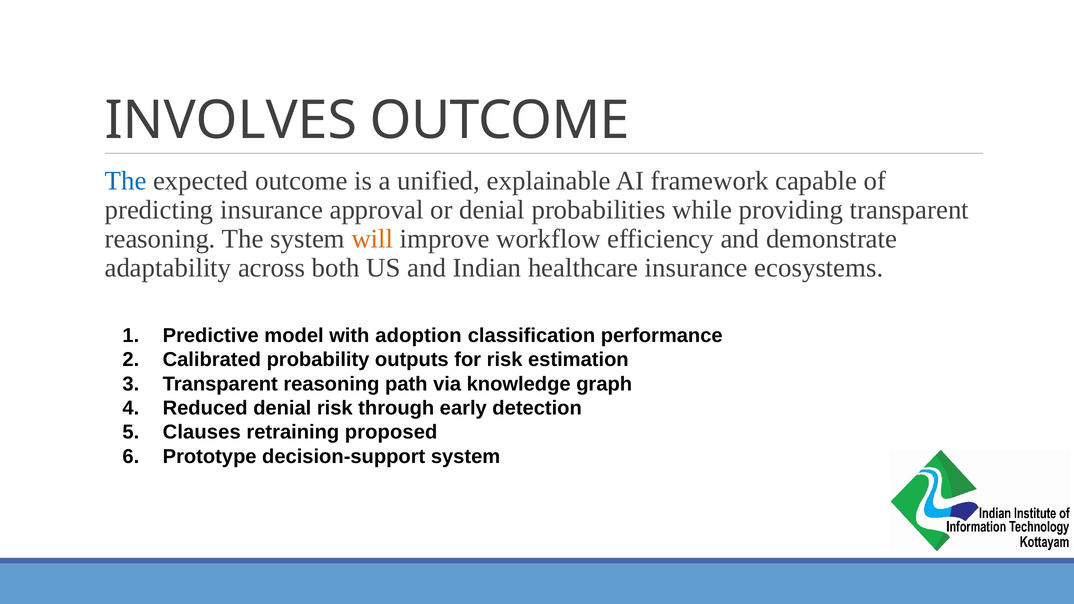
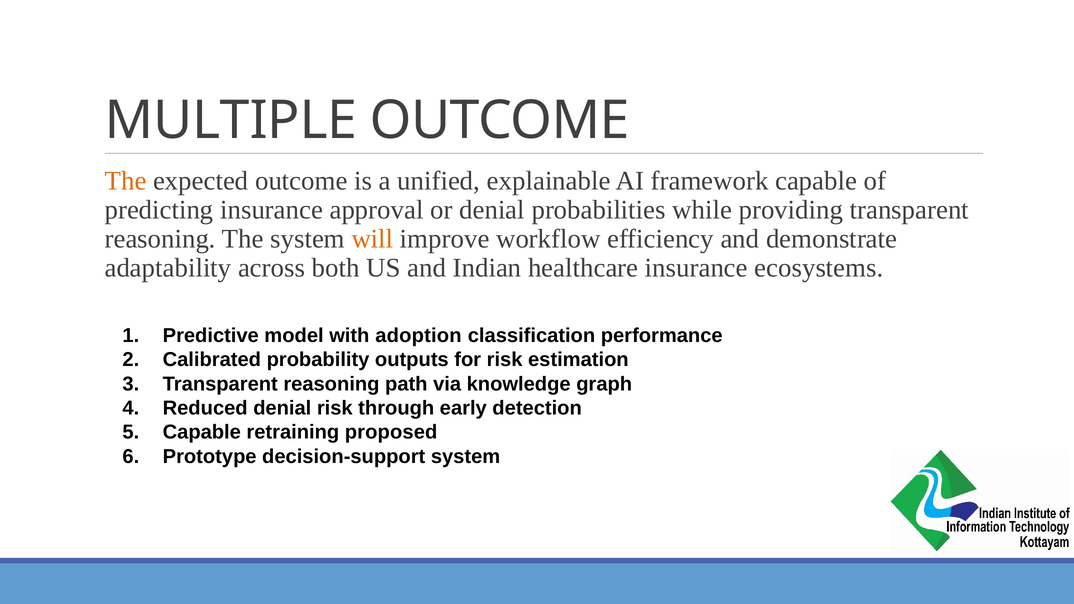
INVOLVES: INVOLVES -> MULTIPLE
The at (126, 181) colour: blue -> orange
Clauses at (202, 432): Clauses -> Capable
